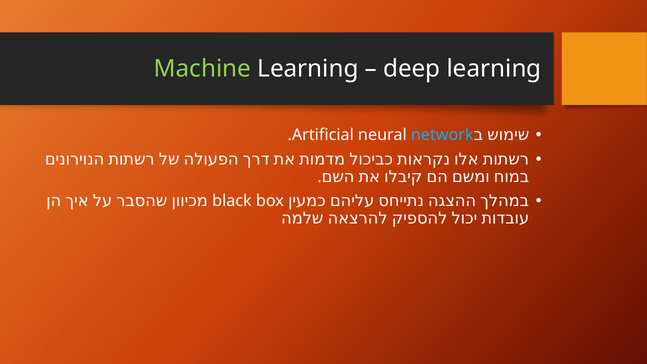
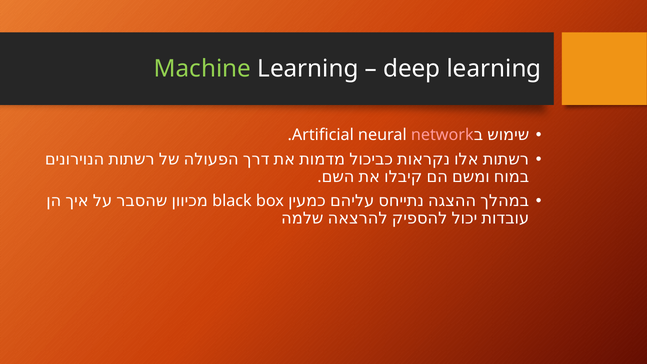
network colour: light blue -> pink
